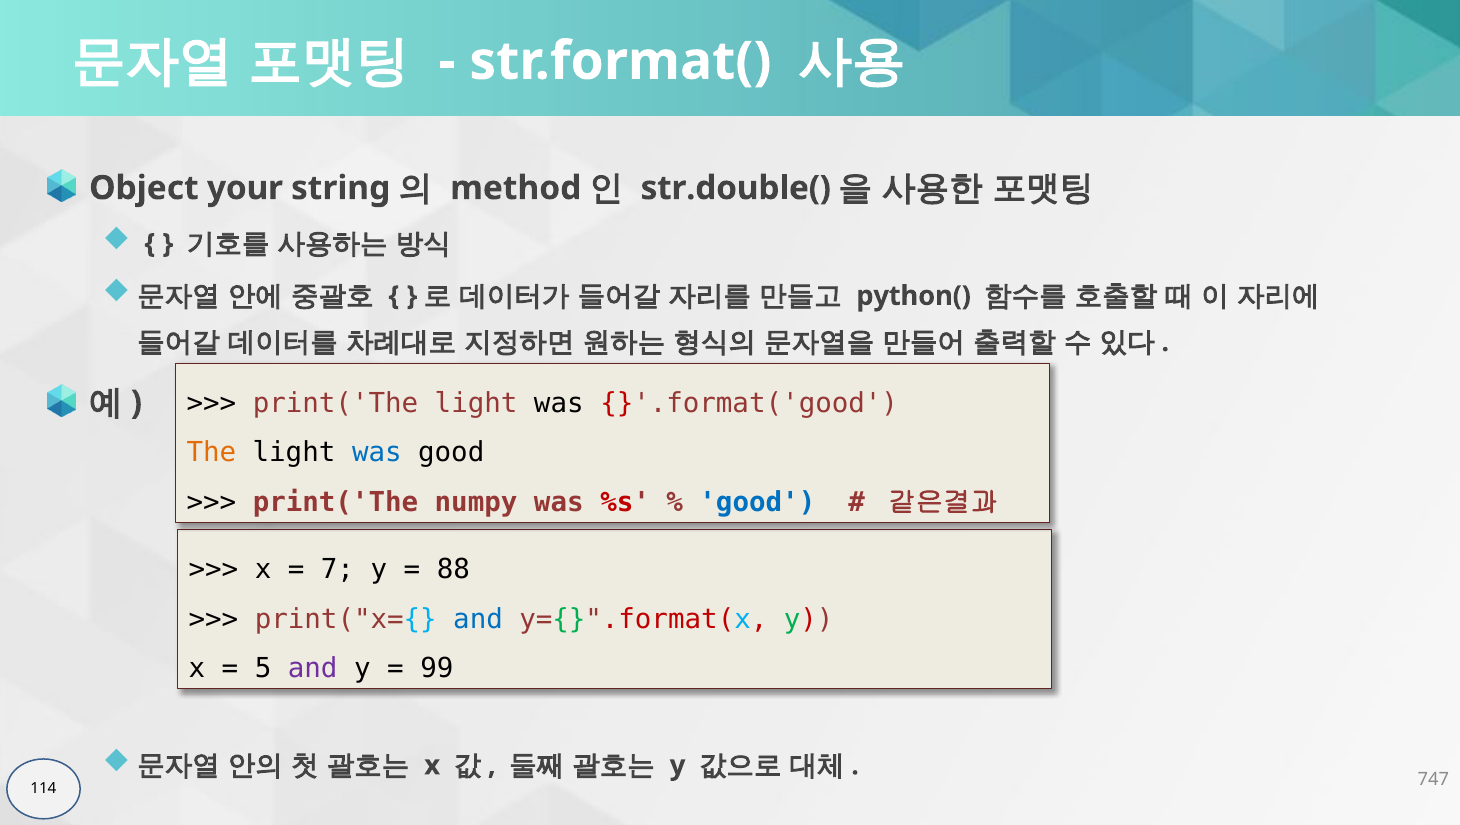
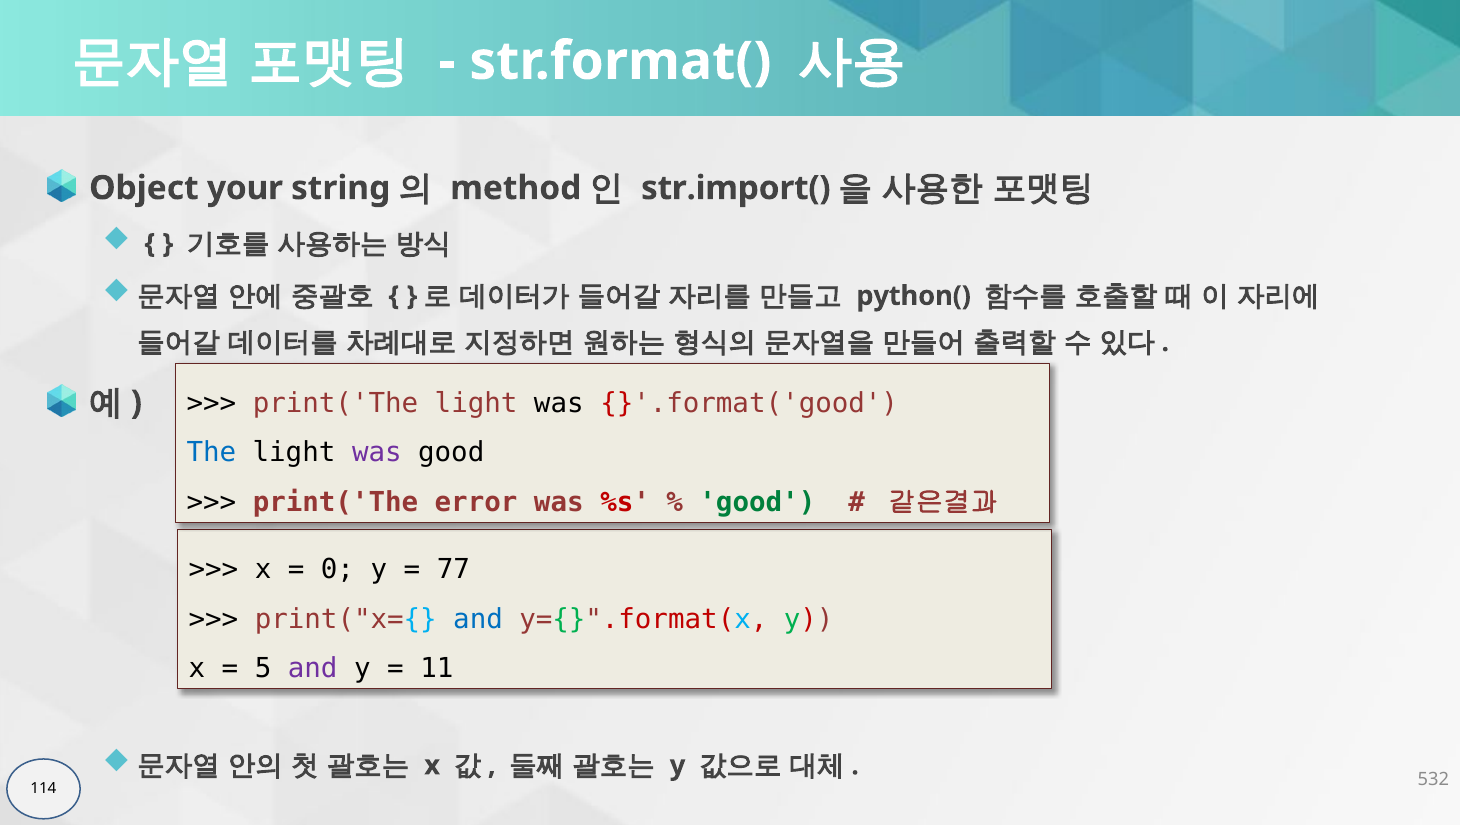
str.double(: str.double( -> str.import(
The colour: orange -> blue
was at (377, 453) colour: blue -> purple
numpy: numpy -> error
good at (757, 503) colour: blue -> green
7: 7 -> 0
88: 88 -> 77
99: 99 -> 11
747: 747 -> 532
